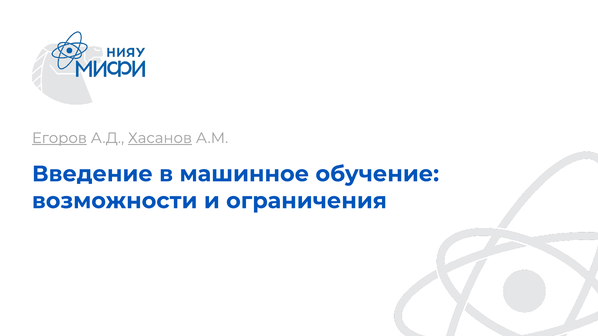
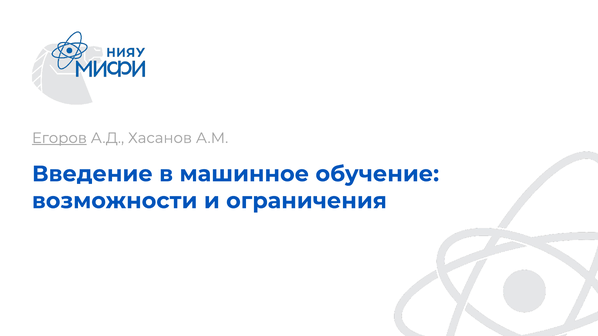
Хасанов underline: present -> none
